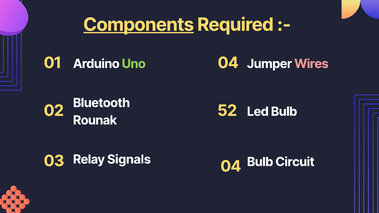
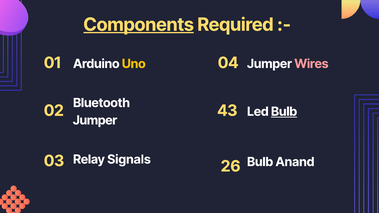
Uno colour: light green -> yellow
52: 52 -> 43
Bulb at (284, 112) underline: none -> present
Rounak at (95, 120): Rounak -> Jumper
03 04: 04 -> 26
Circuit: Circuit -> Anand
